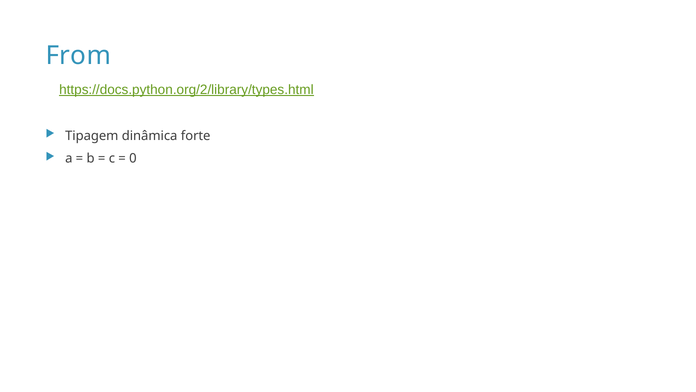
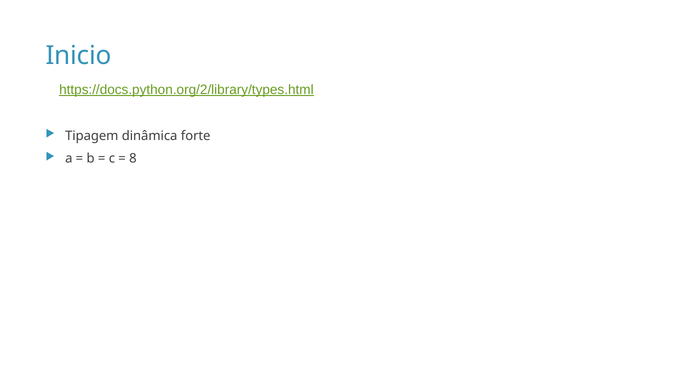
From: From -> Inicio
0: 0 -> 8
